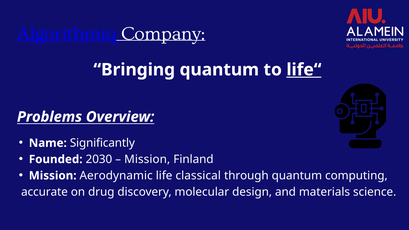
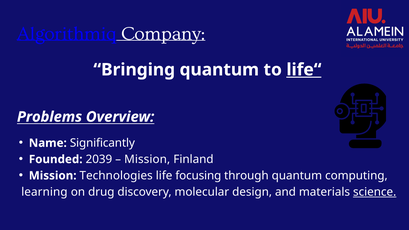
2030: 2030 -> 2039
Aerodynamic: Aerodynamic -> Technologies
classical: classical -> focusing
accurate: accurate -> learning
science underline: none -> present
